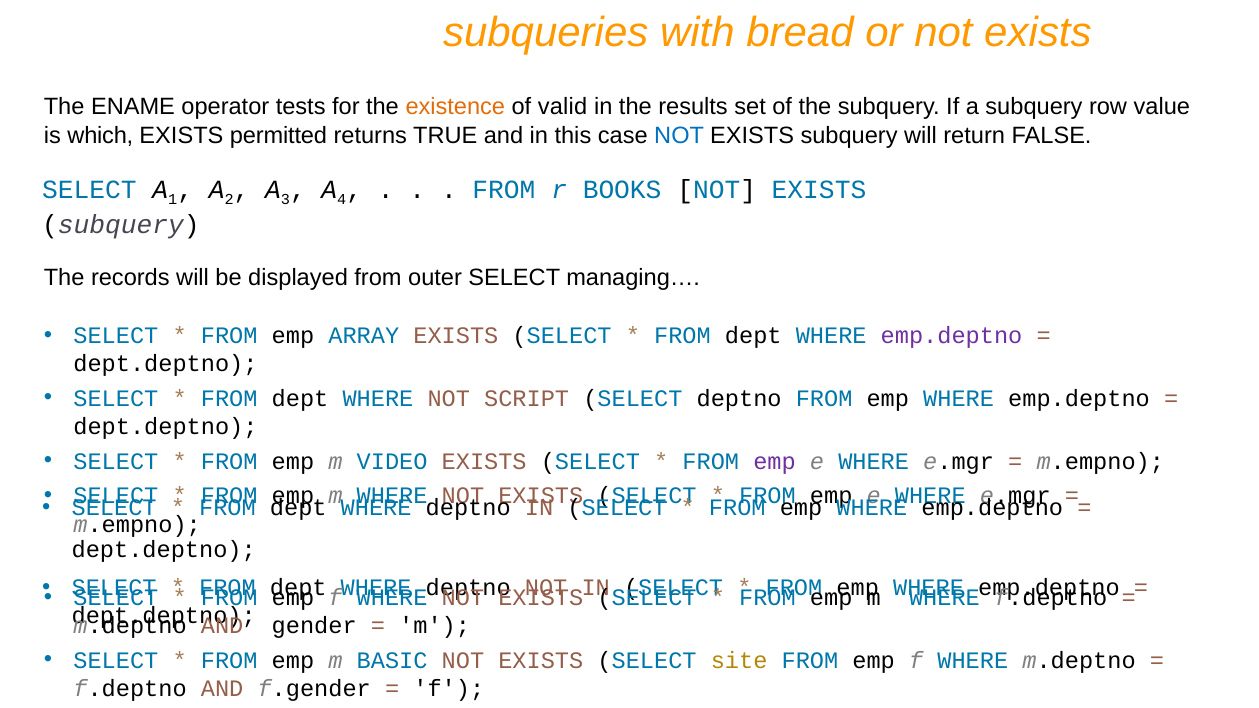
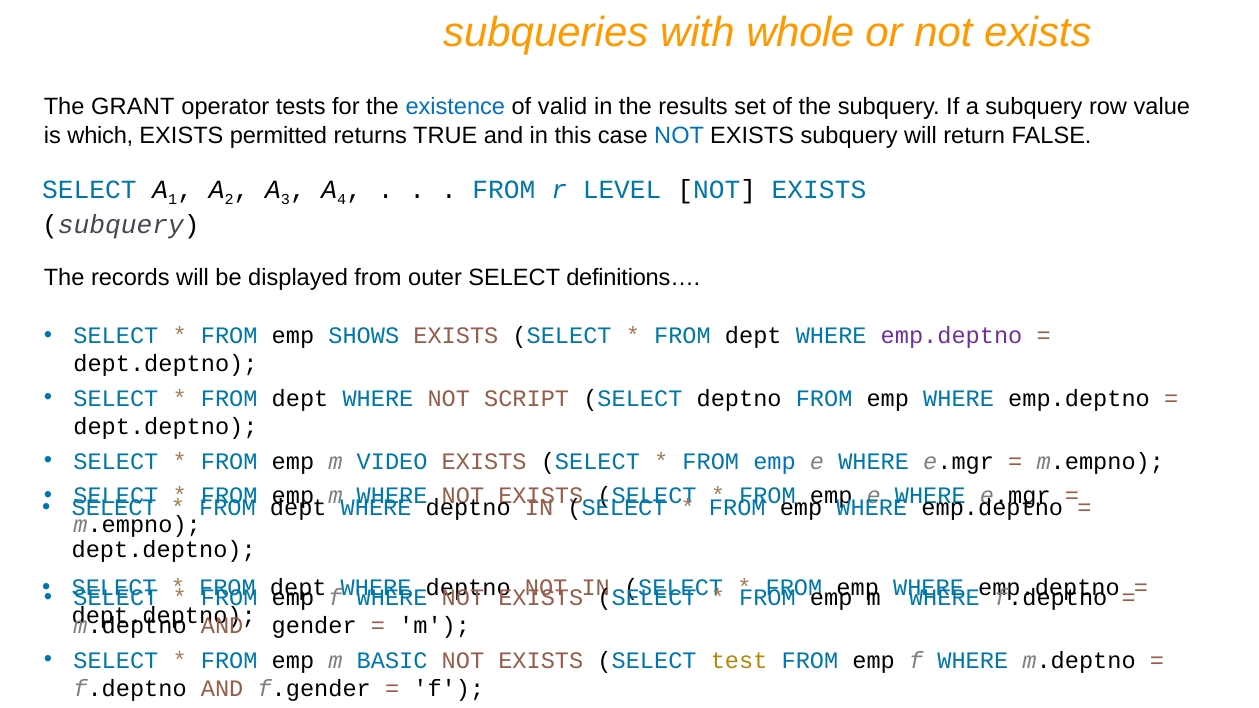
bread: bread -> whole
ENAME: ENAME -> GRANT
existence colour: orange -> blue
BOOKS: BOOKS -> LEVEL
managing…: managing… -> definitions…
ARRAY: ARRAY -> SHOWS
emp at (775, 462) colour: purple -> blue
site: site -> test
